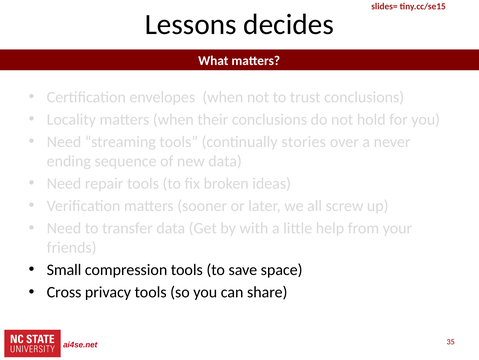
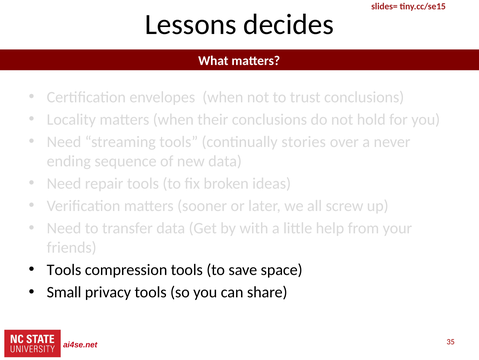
Small at (64, 269): Small -> Tools
Cross: Cross -> Small
